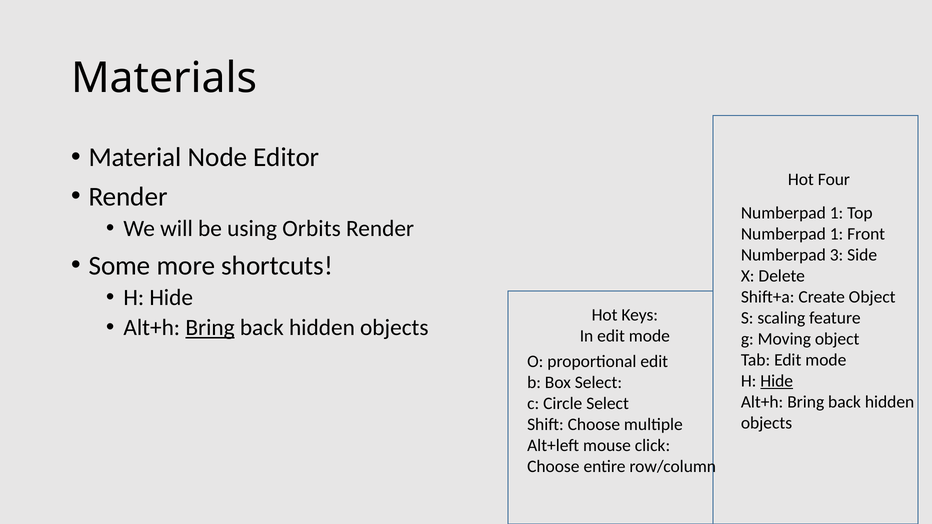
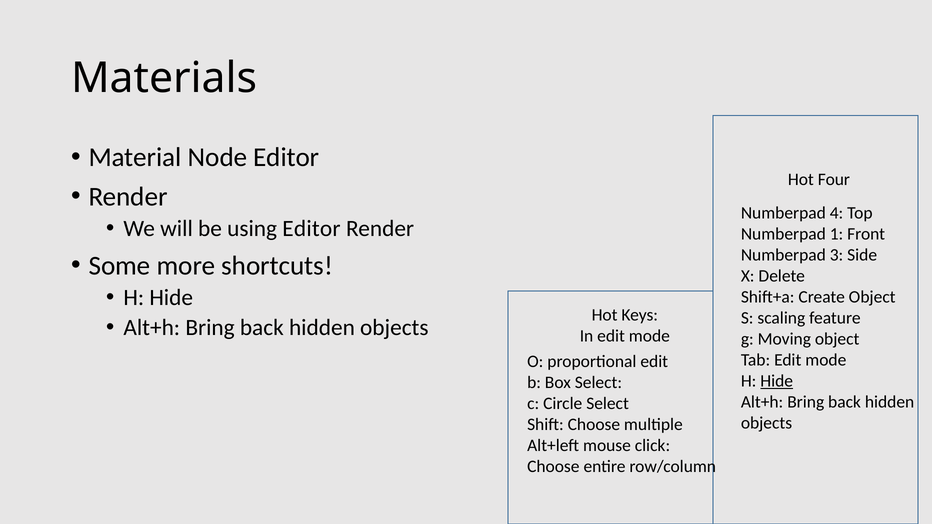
1 at (837, 213): 1 -> 4
using Orbits: Orbits -> Editor
Bring at (210, 328) underline: present -> none
